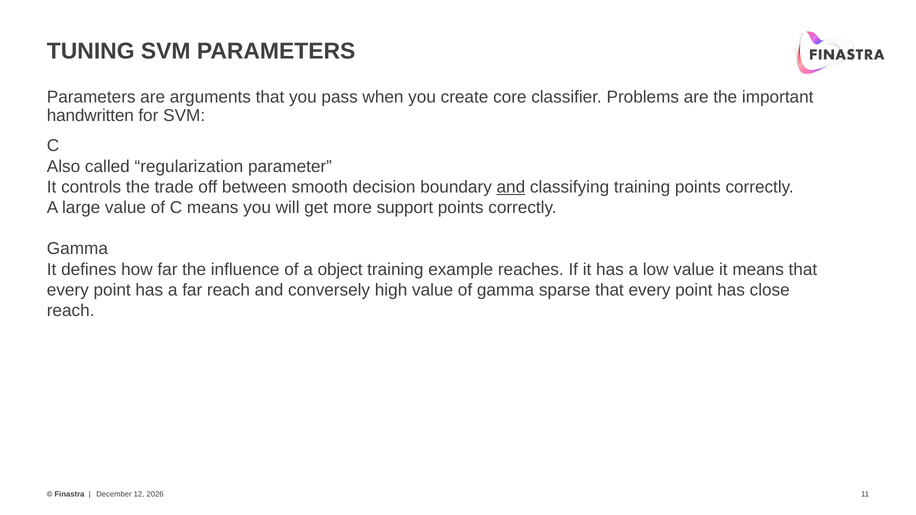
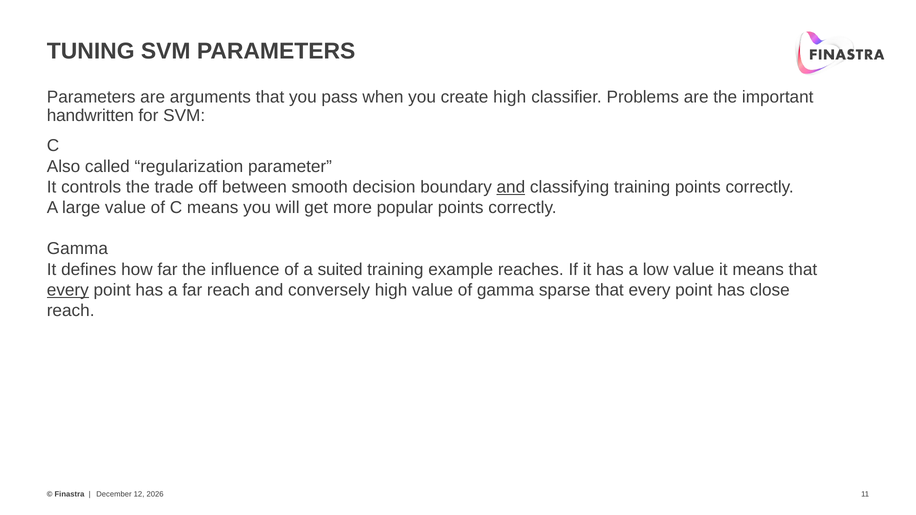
create core: core -> high
support: support -> popular
object: object -> suited
every at (68, 290) underline: none -> present
